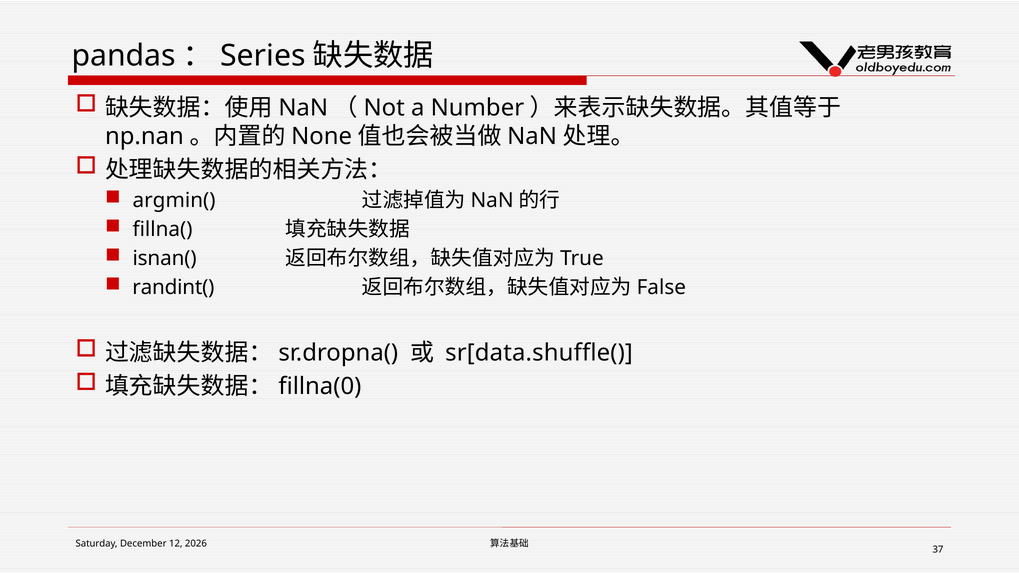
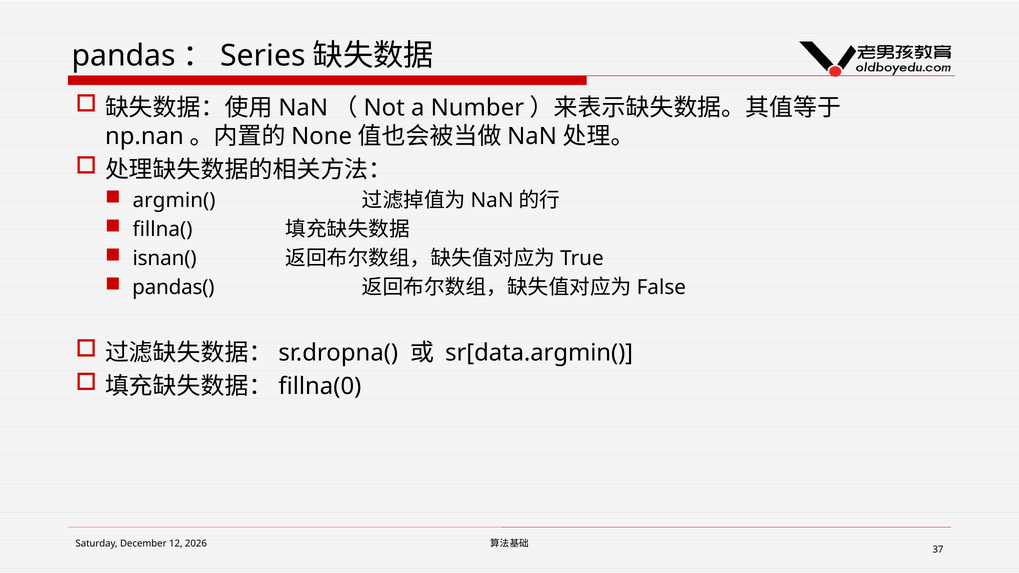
randint(: randint( -> pandas(
sr[data.shuffle(: sr[data.shuffle( -> sr[data.argmin(
